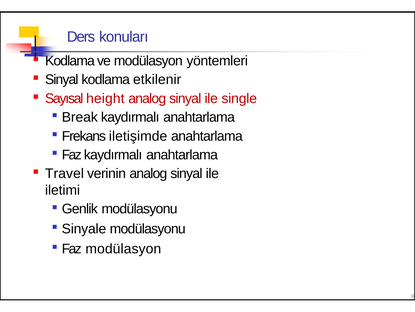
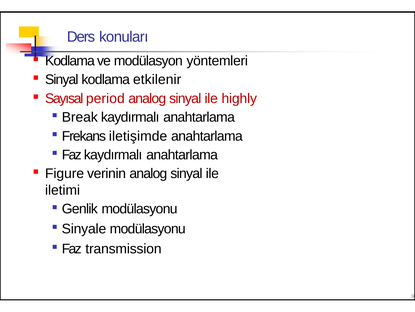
height: height -> period
single: single -> highly
Travel: Travel -> Figure
Faz modülasyon: modülasyon -> transmission
